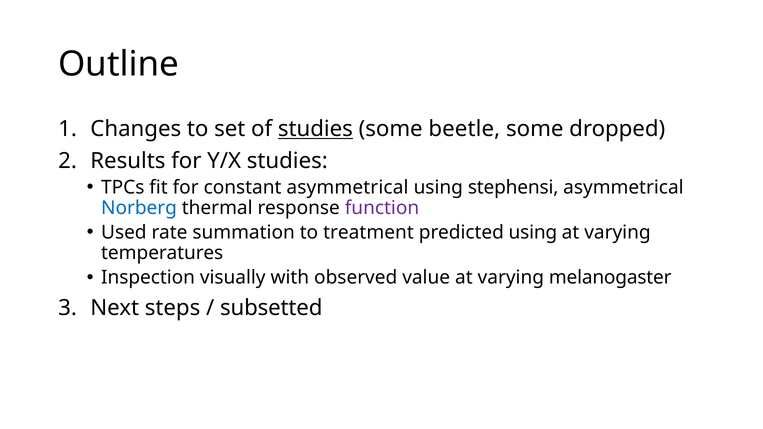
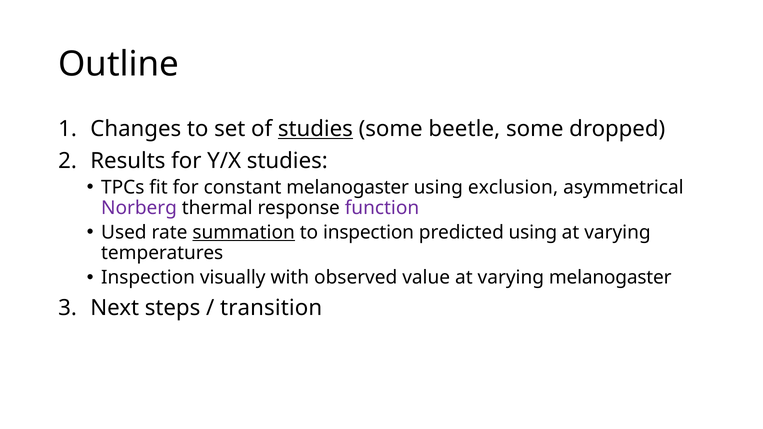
constant asymmetrical: asymmetrical -> melanogaster
stephensi: stephensi -> exclusion
Norberg colour: blue -> purple
summation underline: none -> present
to treatment: treatment -> inspection
subsetted: subsetted -> transition
